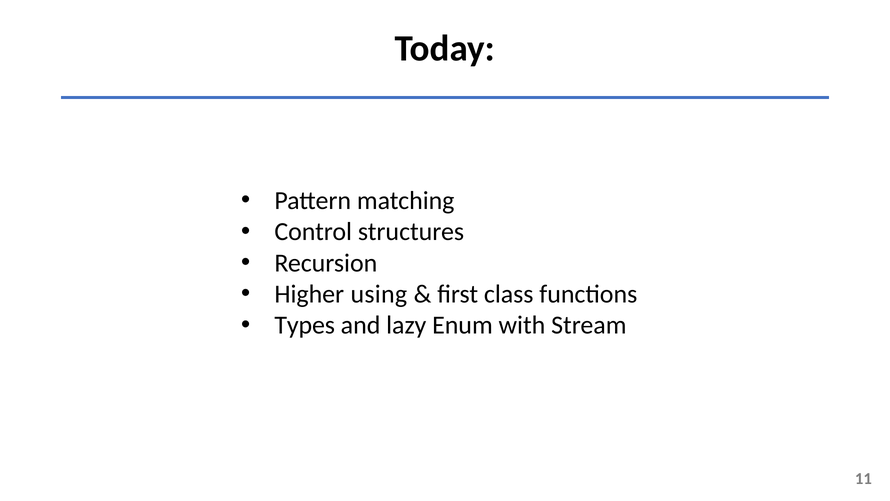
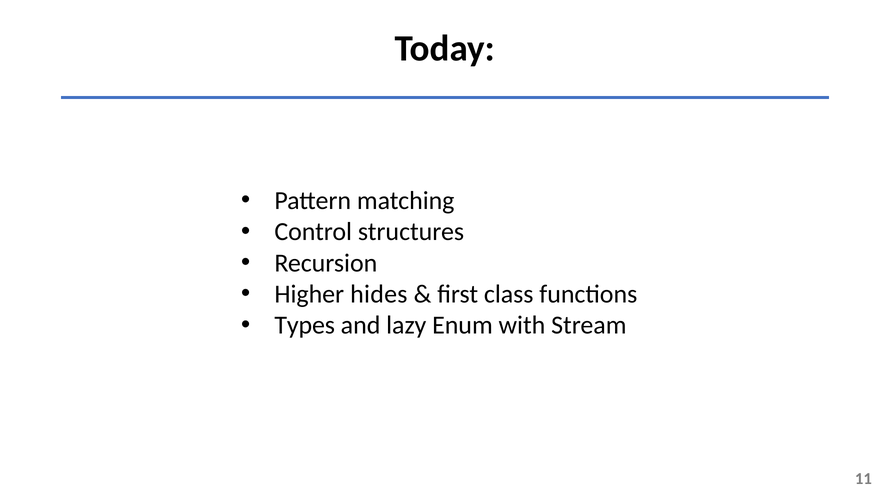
using: using -> hides
